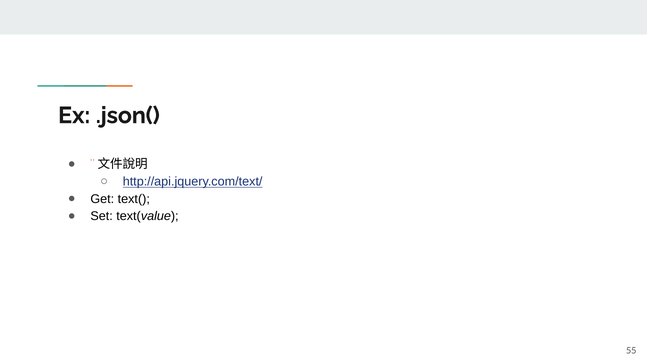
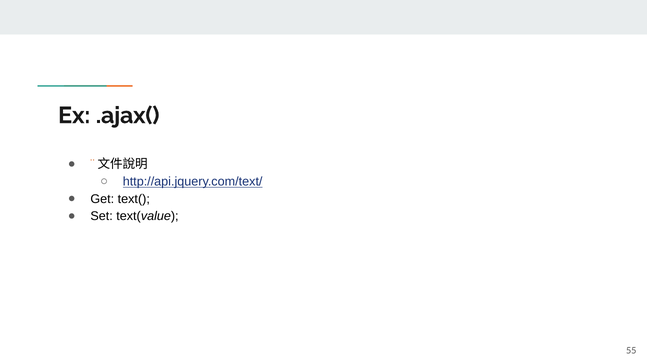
.json(: .json( -> .ajax(
